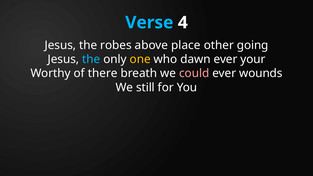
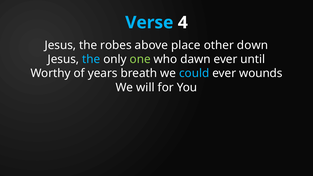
going: going -> down
one colour: yellow -> light green
your: your -> until
there: there -> years
could colour: pink -> light blue
still: still -> will
